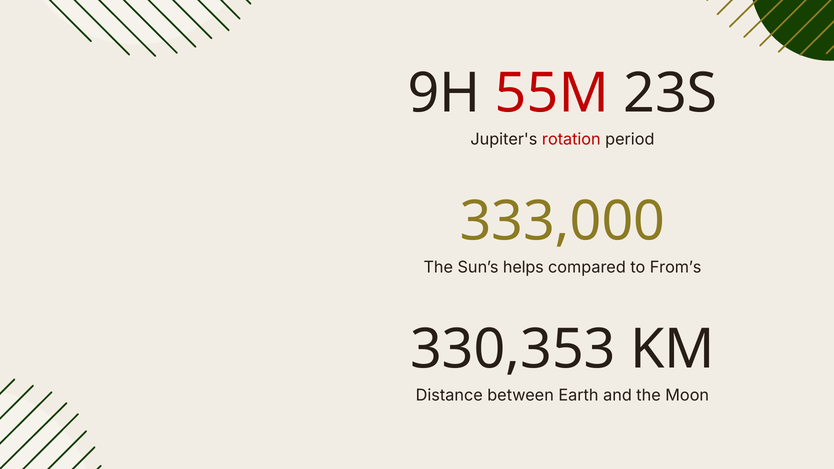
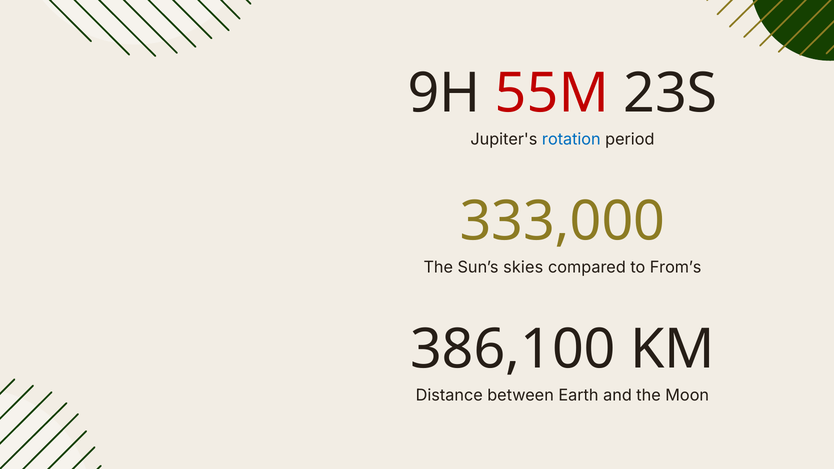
rotation colour: red -> blue
helps: helps -> skies
330,353: 330,353 -> 386,100
